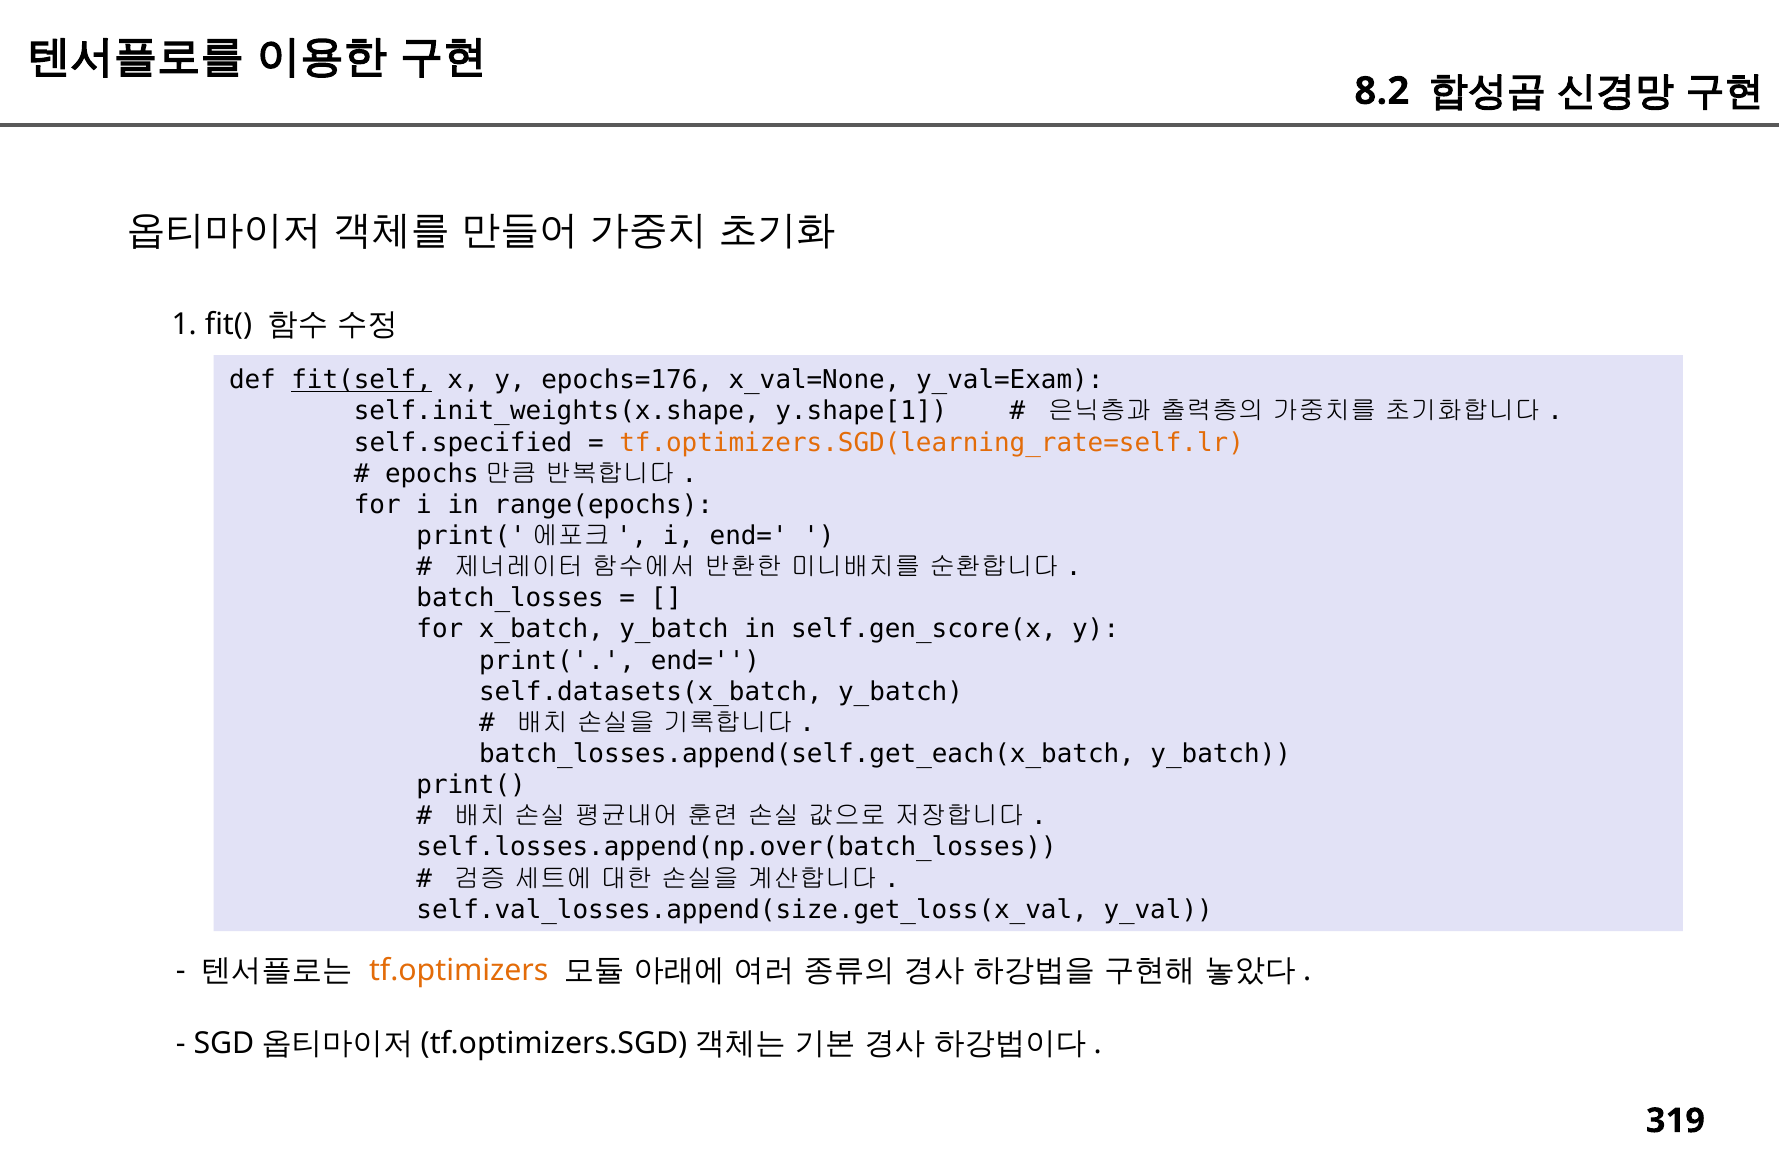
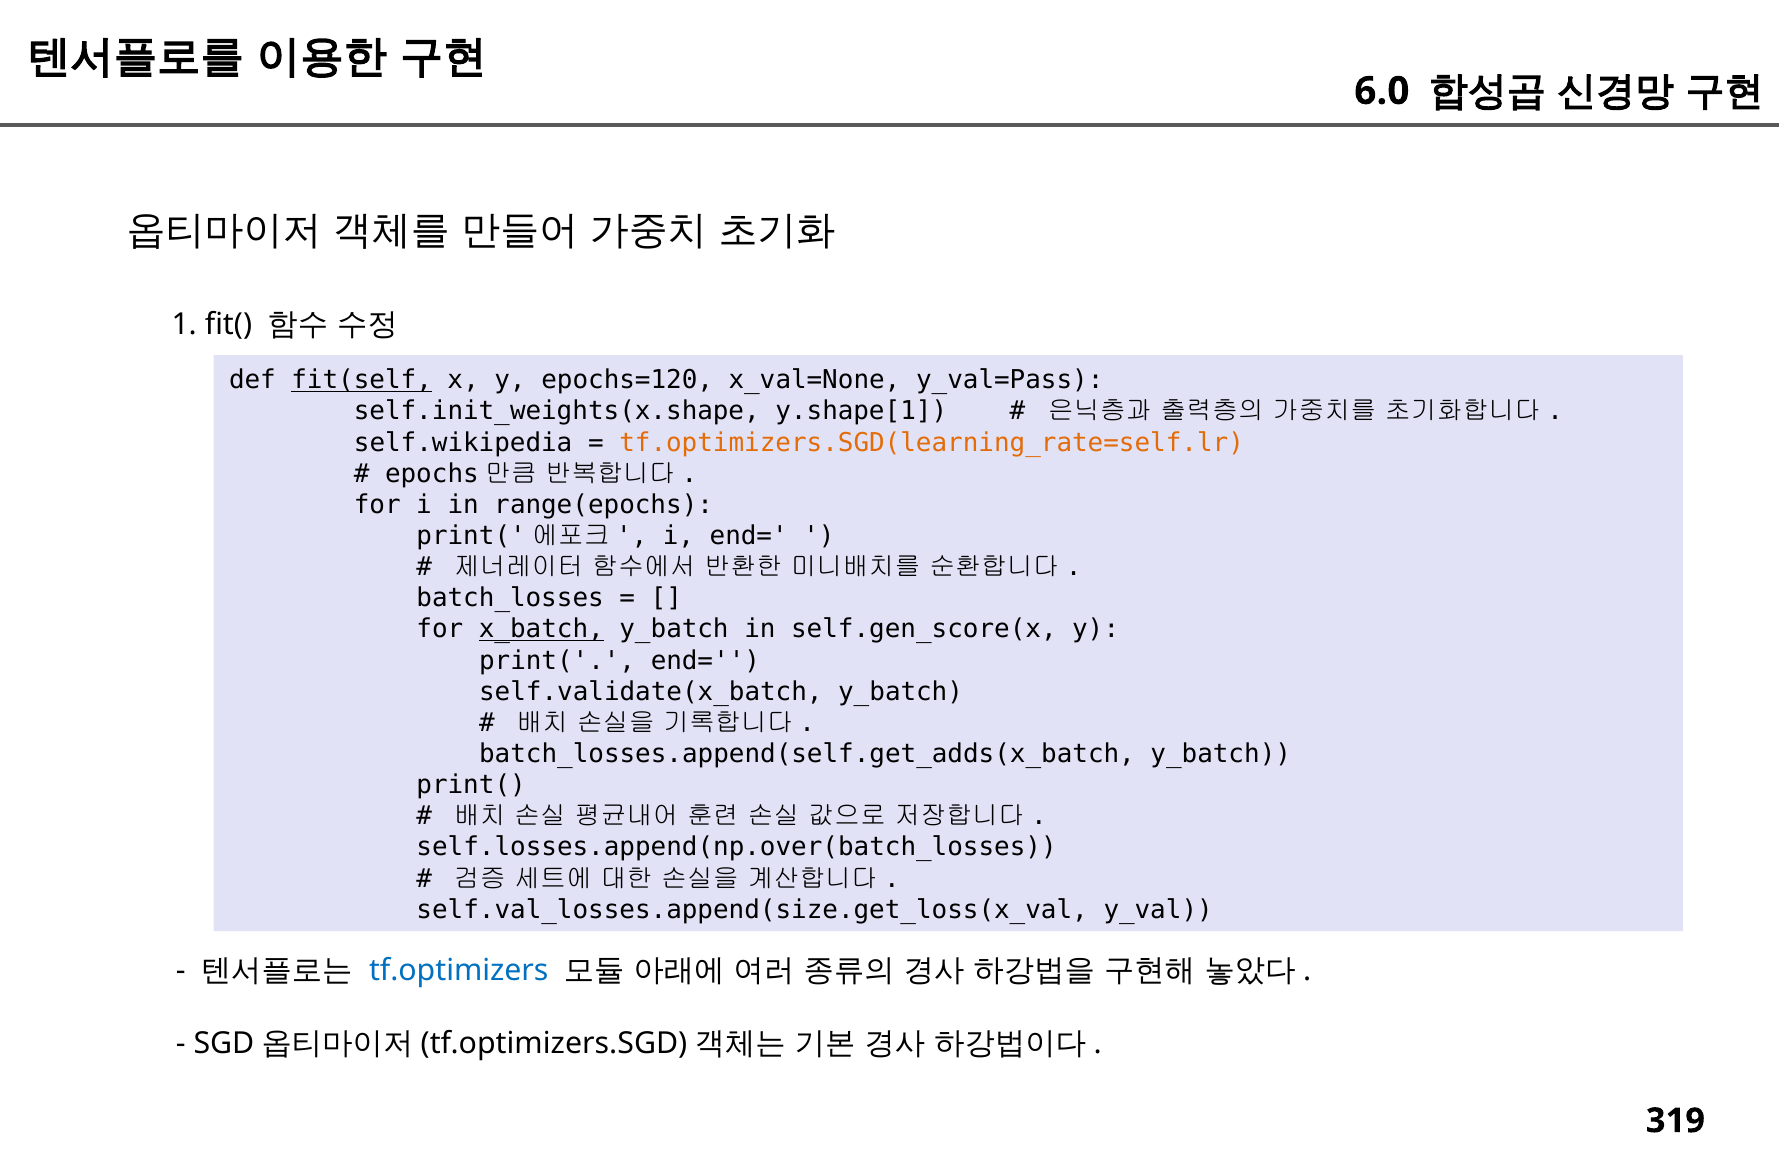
8.2: 8.2 -> 6.0
epochs=176: epochs=176 -> epochs=120
y_val=Exam: y_val=Exam -> y_val=Pass
self.specified: self.specified -> self.wikipedia
x_batch underline: none -> present
self.datasets(x_batch: self.datasets(x_batch -> self.validate(x_batch
batch_losses.append(self.get_each(x_batch: batch_losses.append(self.get_each(x_batch -> batch_losses.append(self.get_adds(x_batch
tf.optimizers colour: orange -> blue
